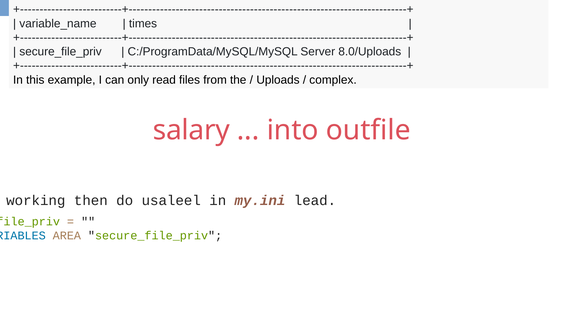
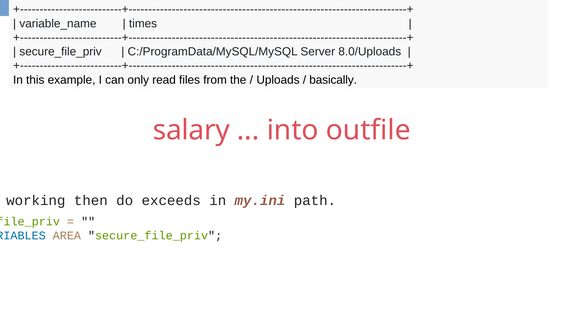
complex: complex -> basically
usaleel: usaleel -> exceeds
lead: lead -> path
